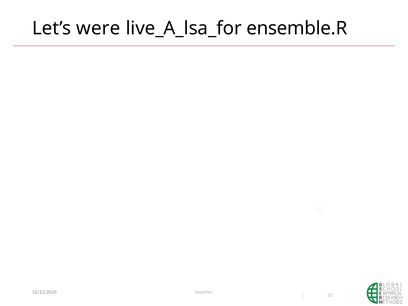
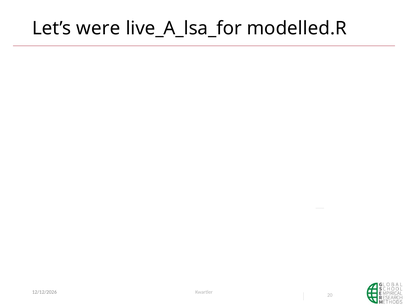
ensemble.R: ensemble.R -> modelled.R
